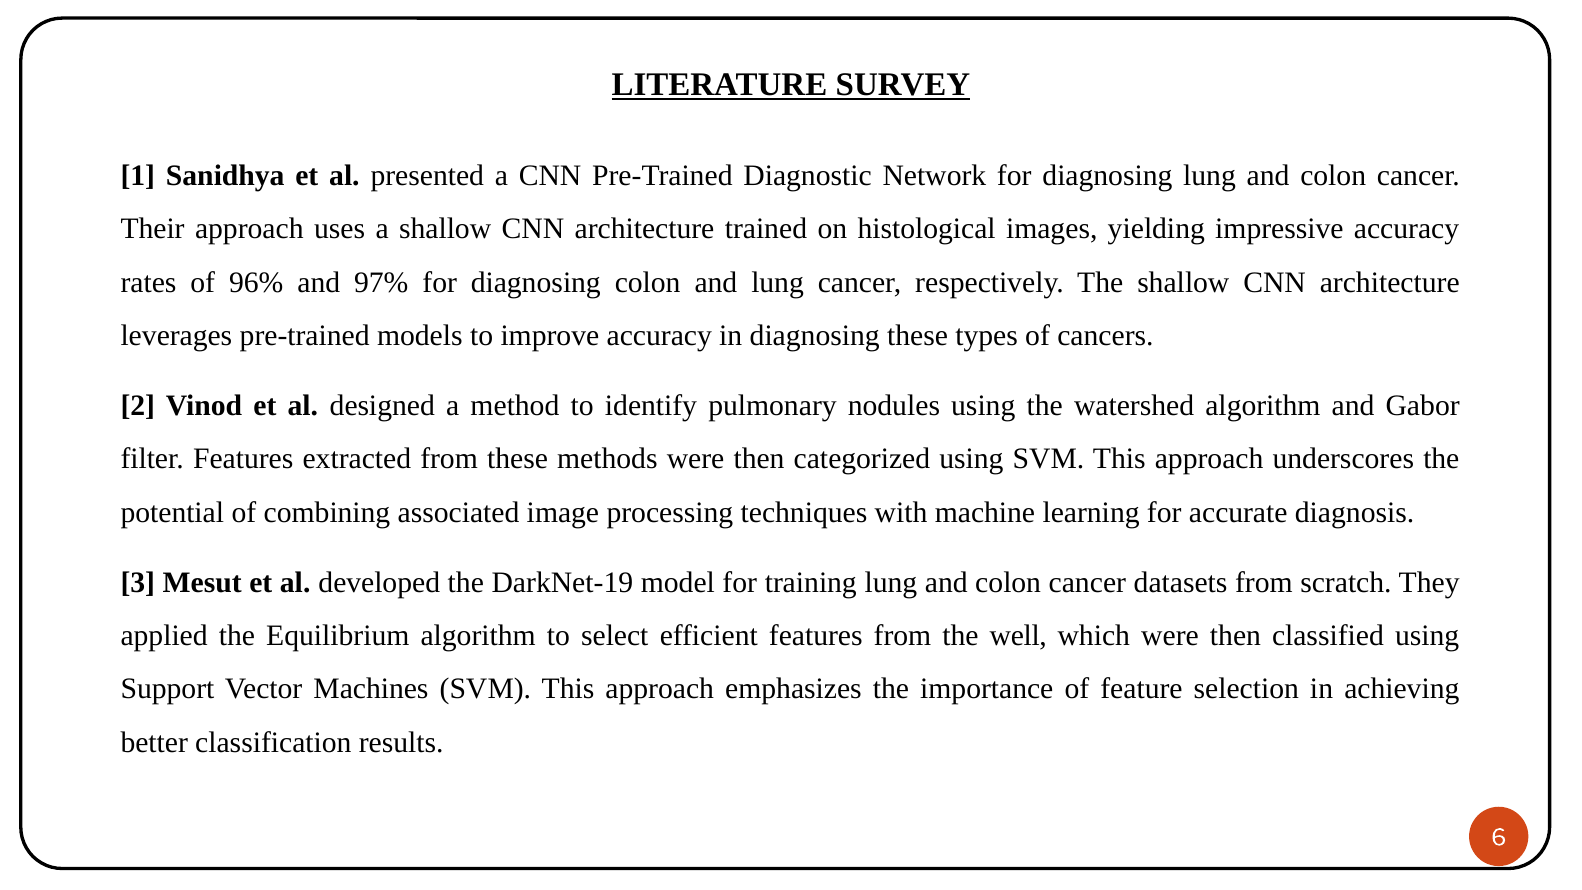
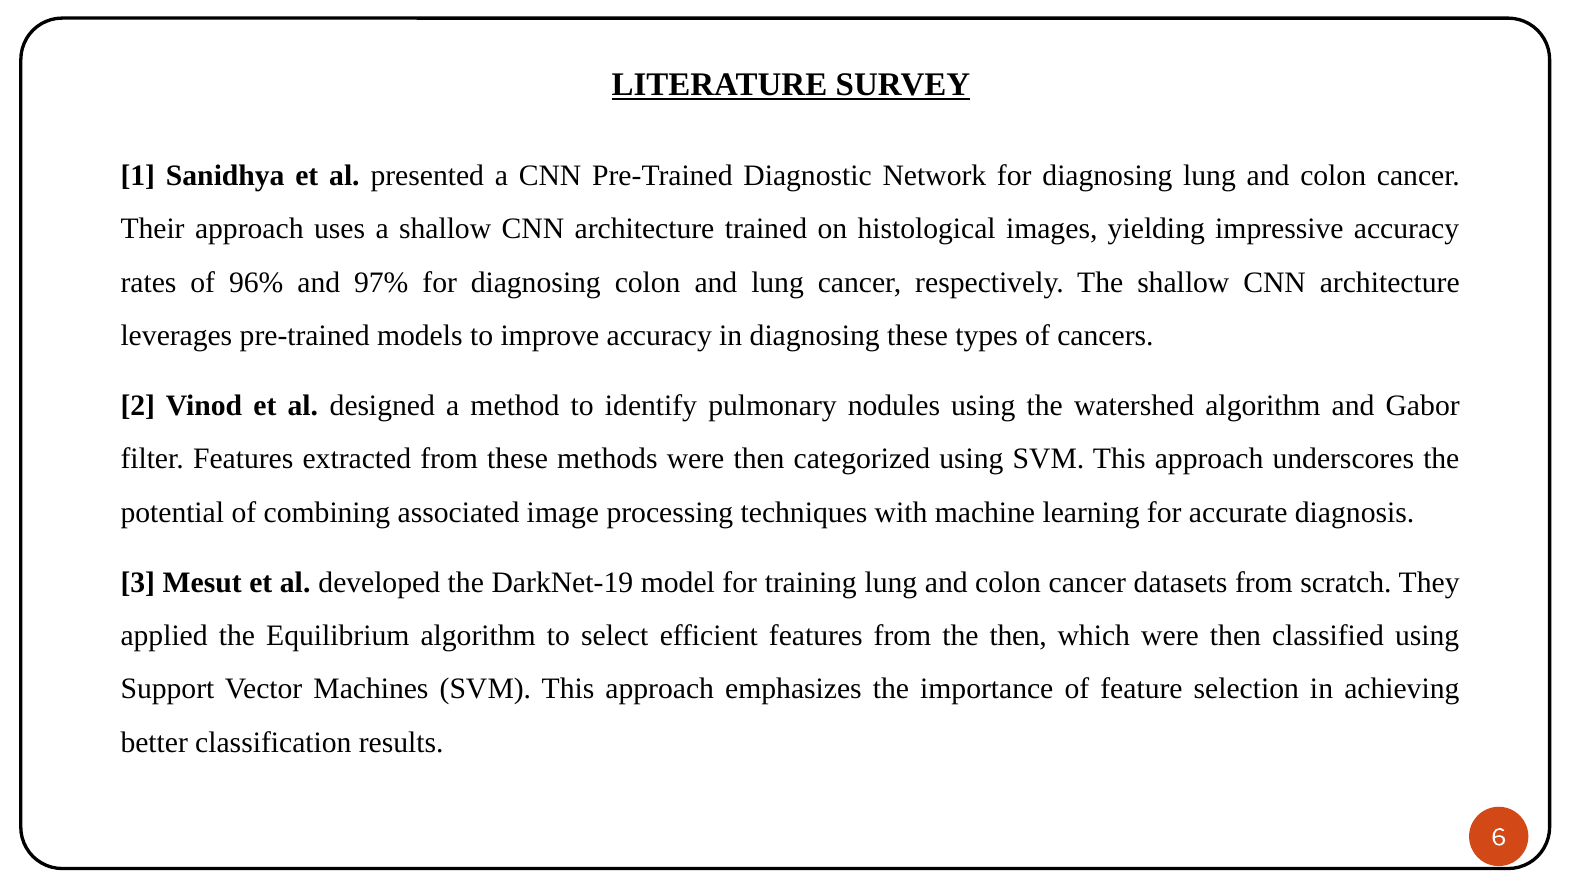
the well: well -> then
